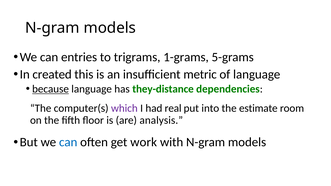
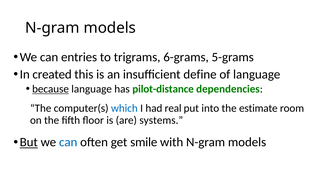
1-grams: 1-grams -> 6-grams
metric: metric -> define
they-distance: they-distance -> pilot-distance
which colour: purple -> blue
analysis: analysis -> systems
But underline: none -> present
work: work -> smile
